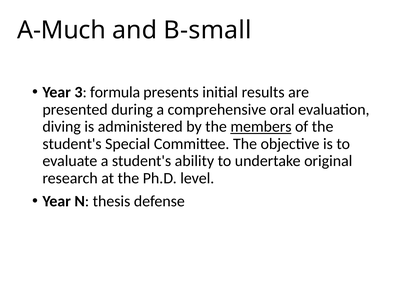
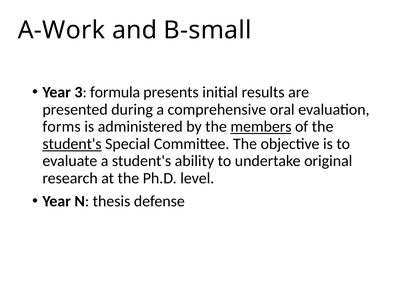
A-Much: A-Much -> A-Work
diving: diving -> forms
student's at (72, 144) underline: none -> present
